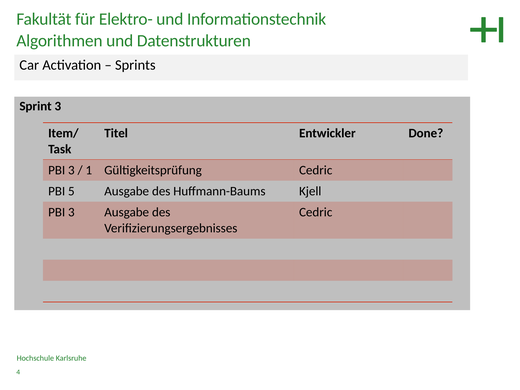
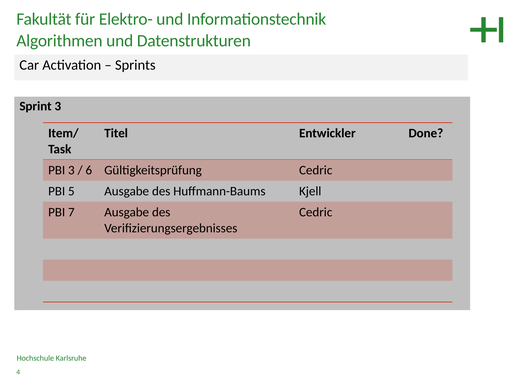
1: 1 -> 6
3 at (71, 212): 3 -> 7
